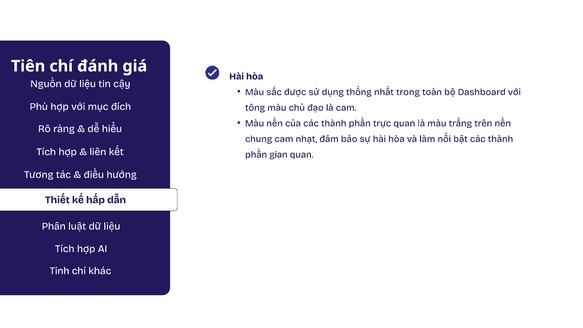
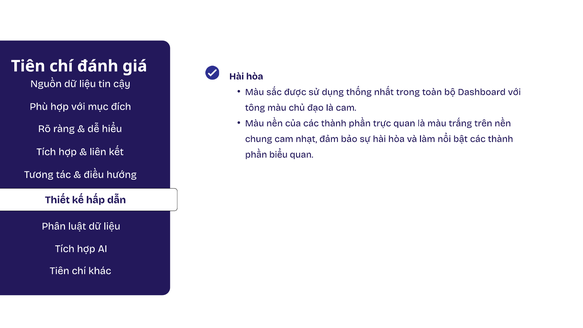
gian: gian -> biểu
Tinh at (59, 271): Tinh -> Tiên
